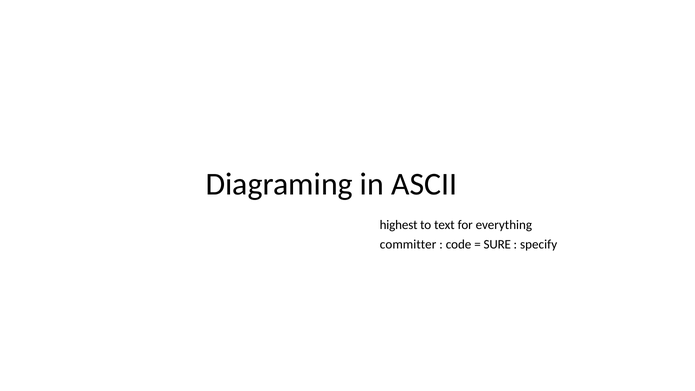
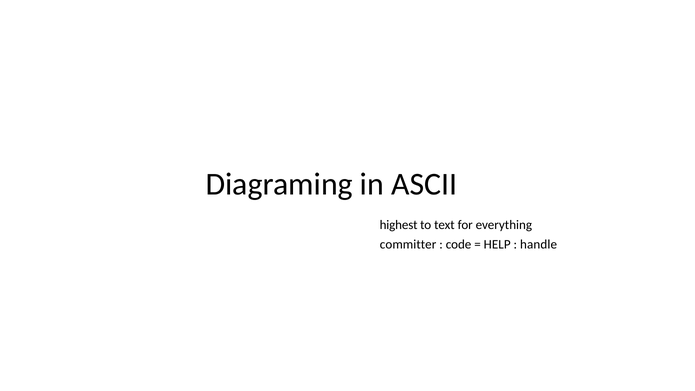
SURE: SURE -> HELP
specify: specify -> handle
